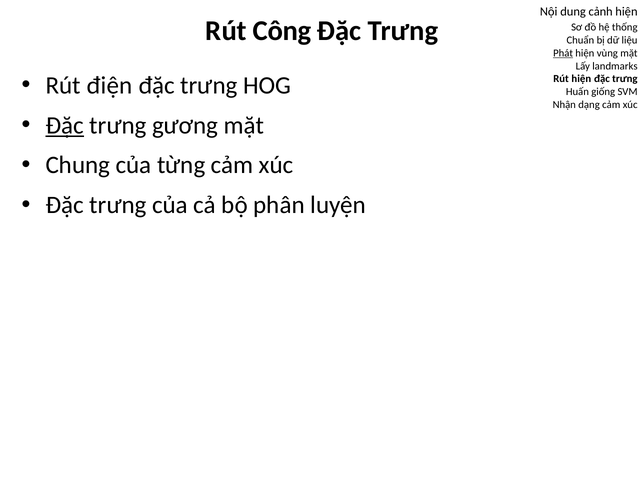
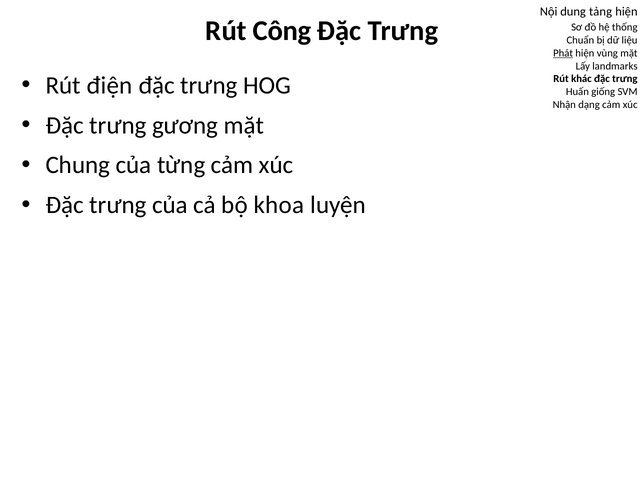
cảnh: cảnh -> tảng
Rút hiện: hiện -> khác
Đặc at (65, 125) underline: present -> none
phân: phân -> khoa
